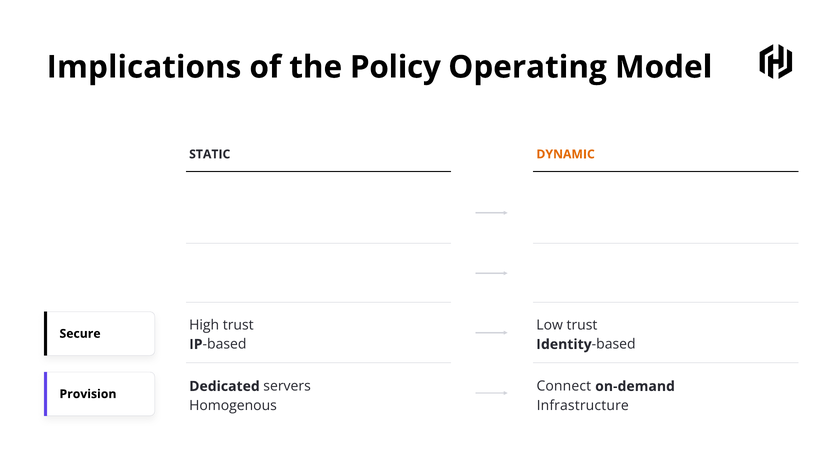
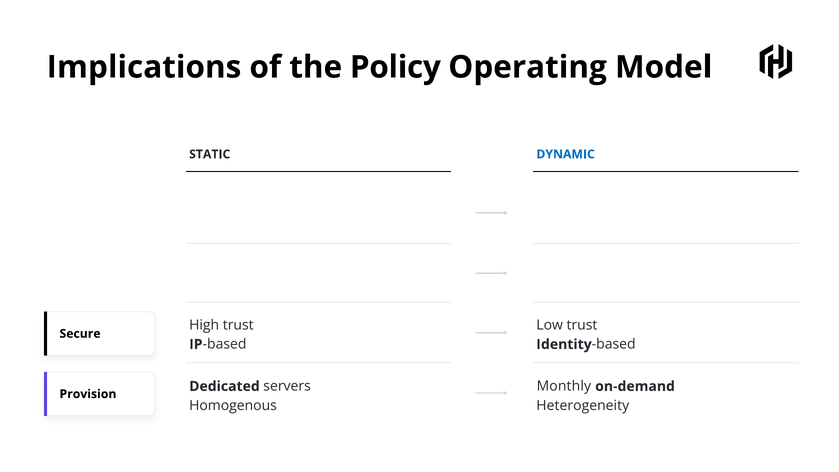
DYNAMIC colour: orange -> blue
Connect: Connect -> Monthly
Infrastructure: Infrastructure -> Heterogeneity
